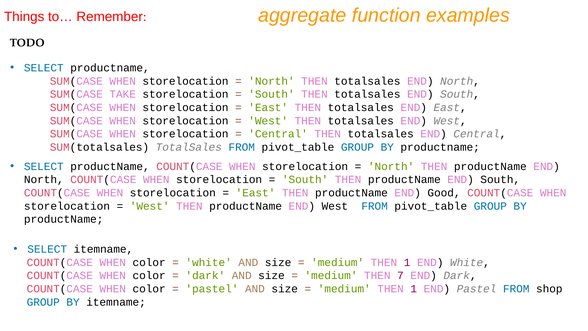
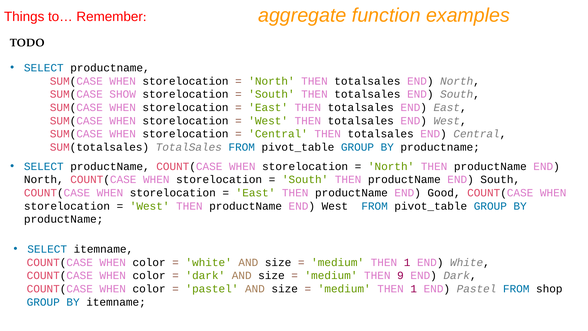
TAKE: TAKE -> SHOW
7: 7 -> 9
